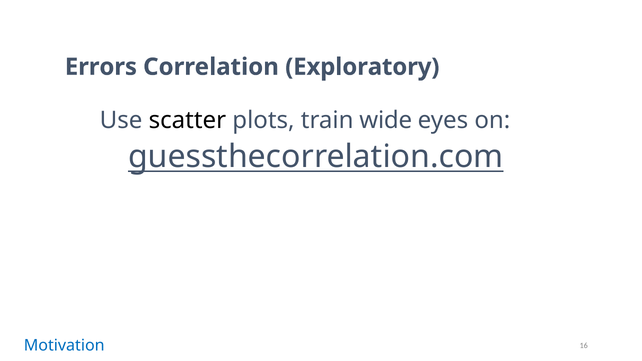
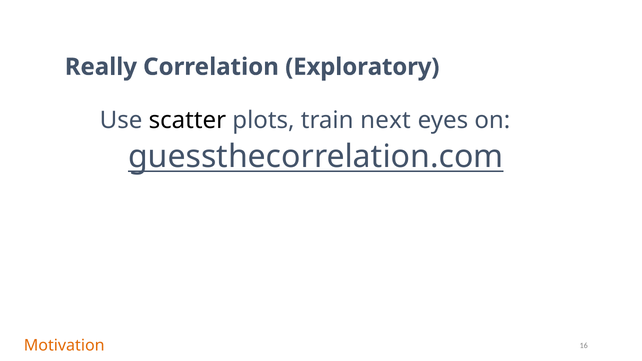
Errors: Errors -> Really
wide: wide -> next
Motivation colour: blue -> orange
